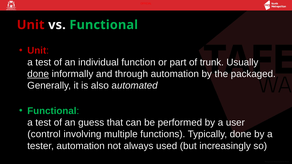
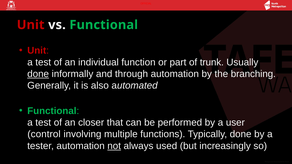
packaged: packaged -> branching
guess: guess -> closer
not underline: none -> present
